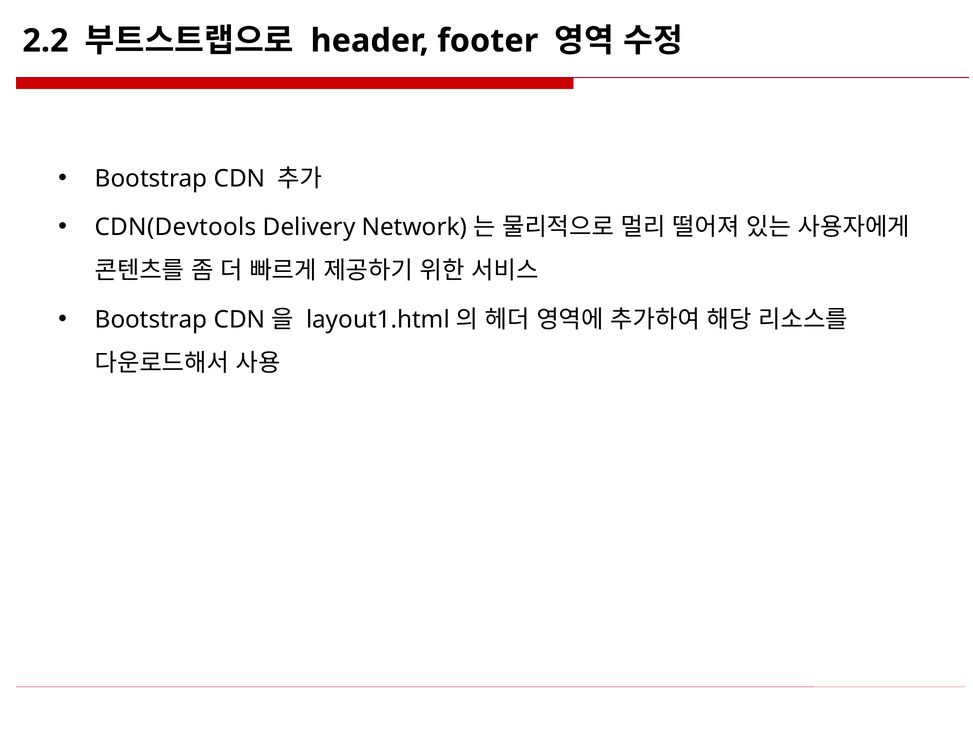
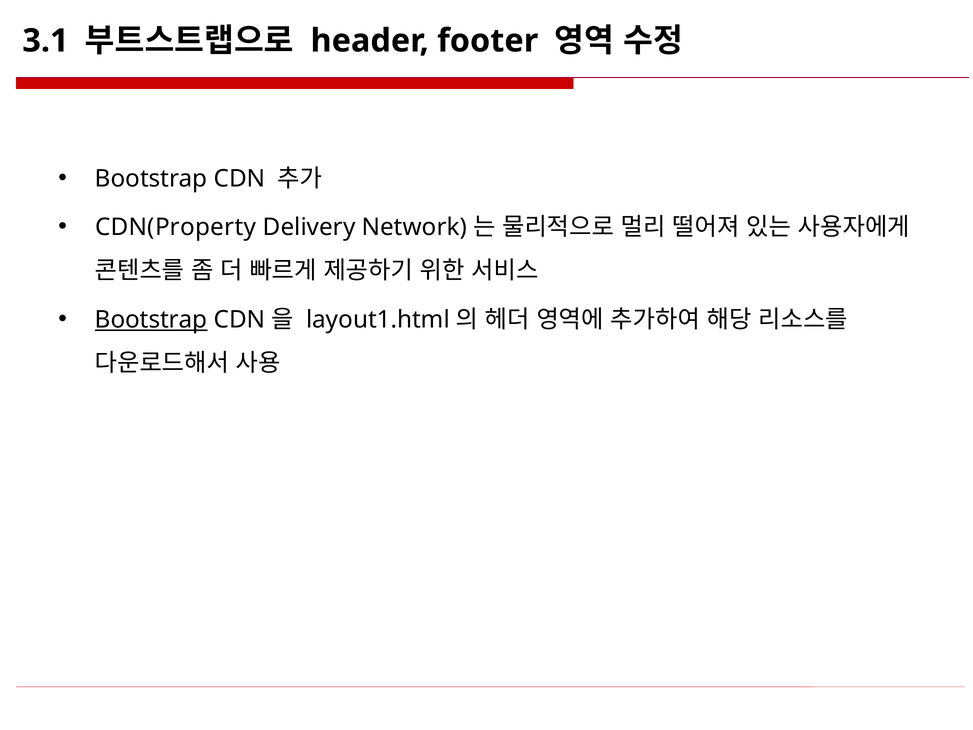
2.2: 2.2 -> 3.1
CDN(Devtools: CDN(Devtools -> CDN(Property
Bootstrap at (151, 319) underline: none -> present
